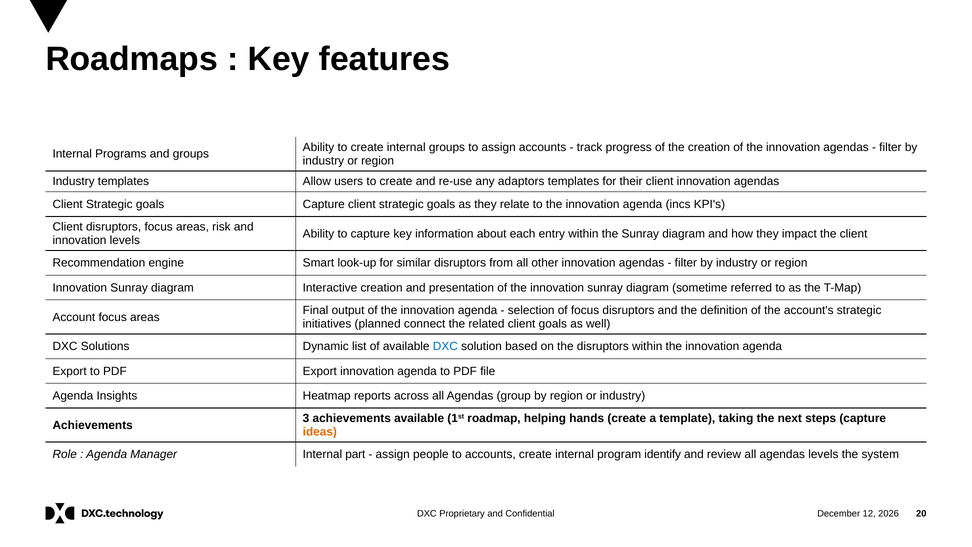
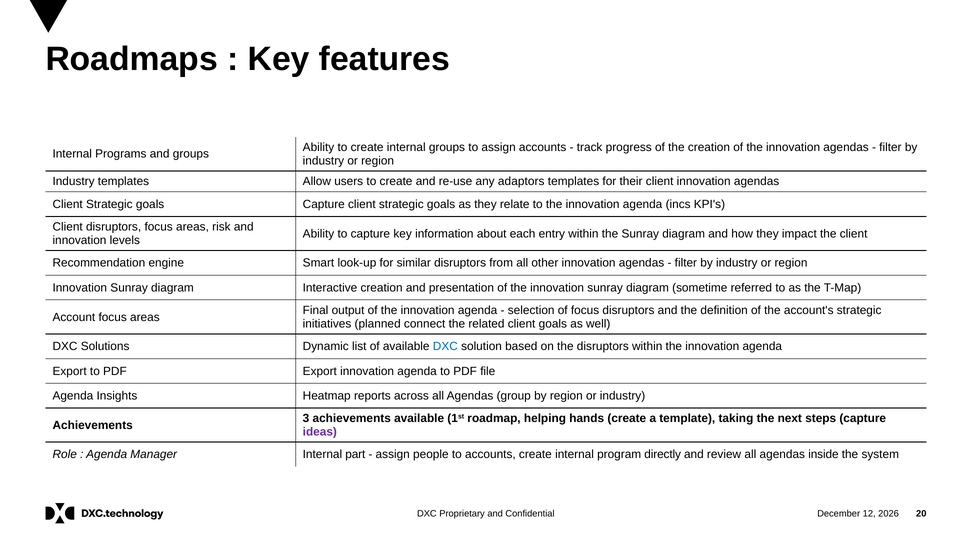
ideas colour: orange -> purple
identify: identify -> directly
agendas levels: levels -> inside
